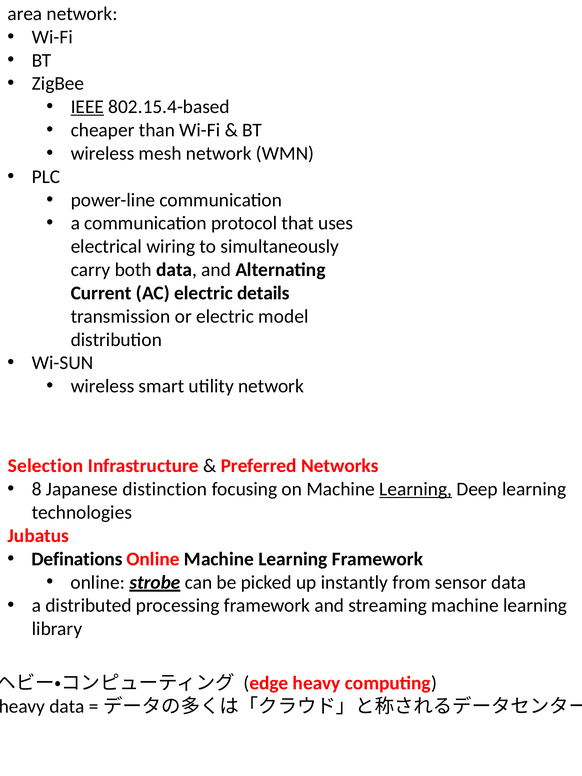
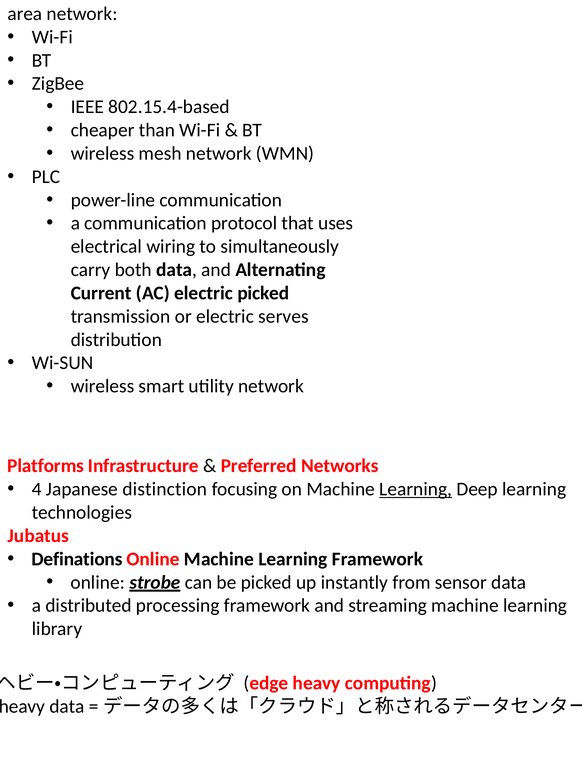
IEEE underline: present -> none
electric details: details -> picked
model: model -> serves
Selection: Selection -> Platforms
8: 8 -> 4
